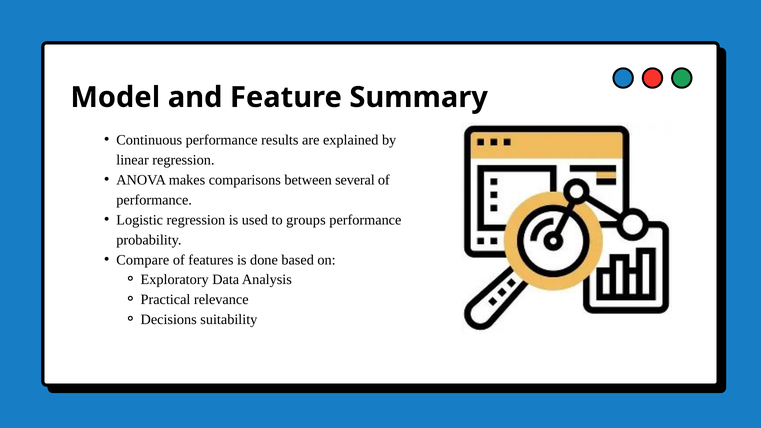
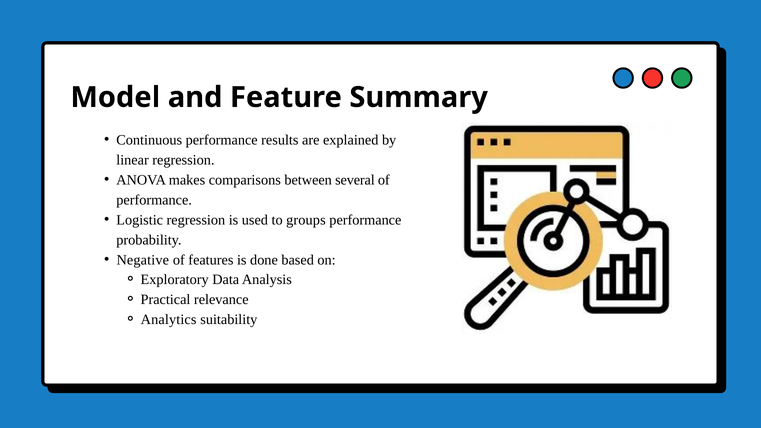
Compare: Compare -> Negative
Decisions: Decisions -> Analytics
